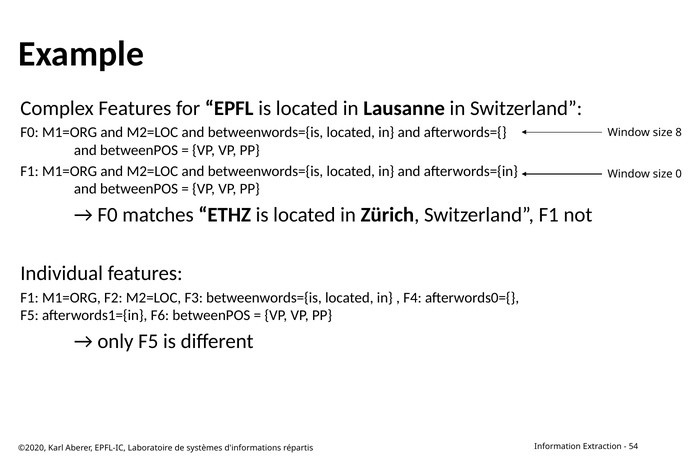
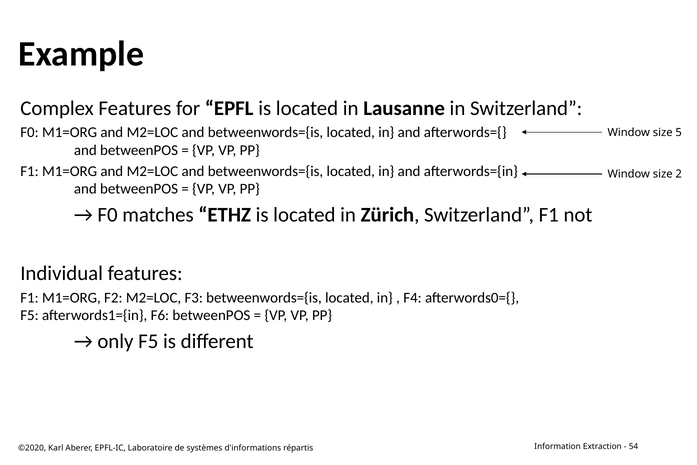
8: 8 -> 5
0: 0 -> 2
